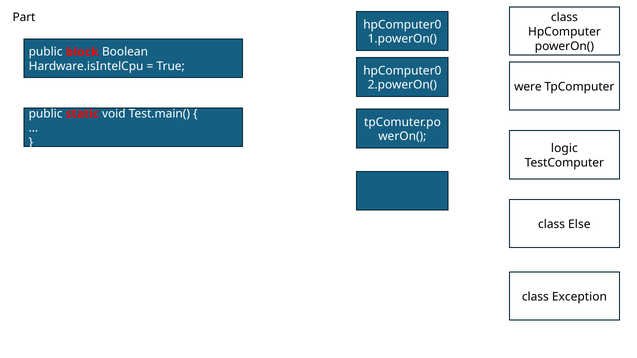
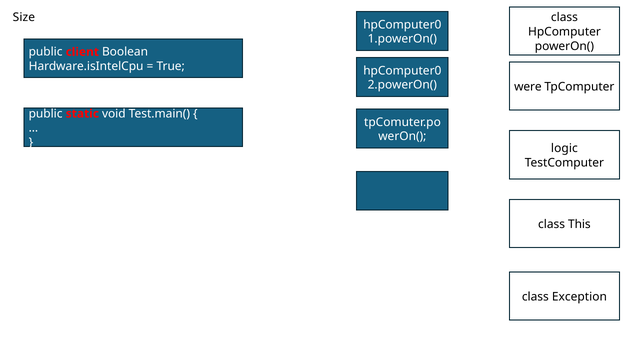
Part: Part -> Size
block: block -> client
Else: Else -> This
